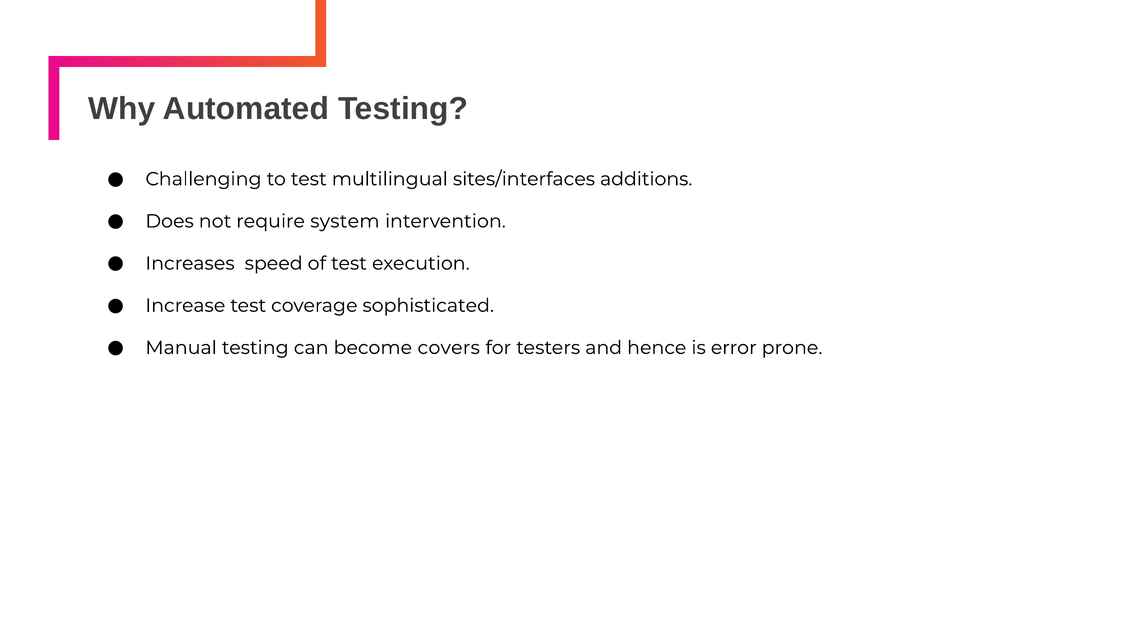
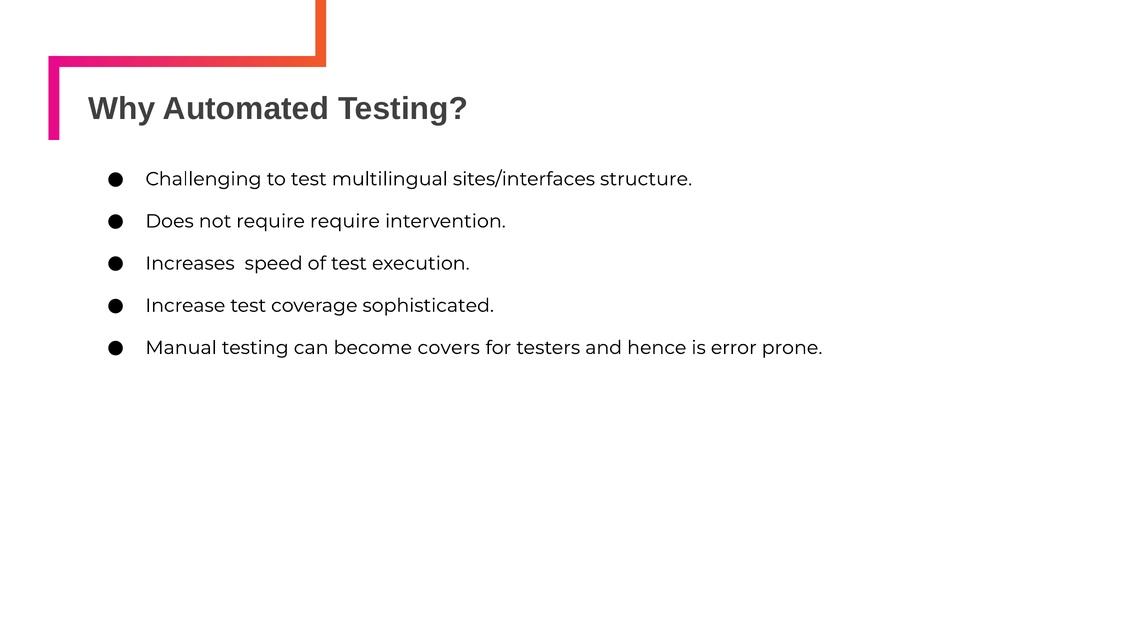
additions: additions -> structure
require system: system -> require
